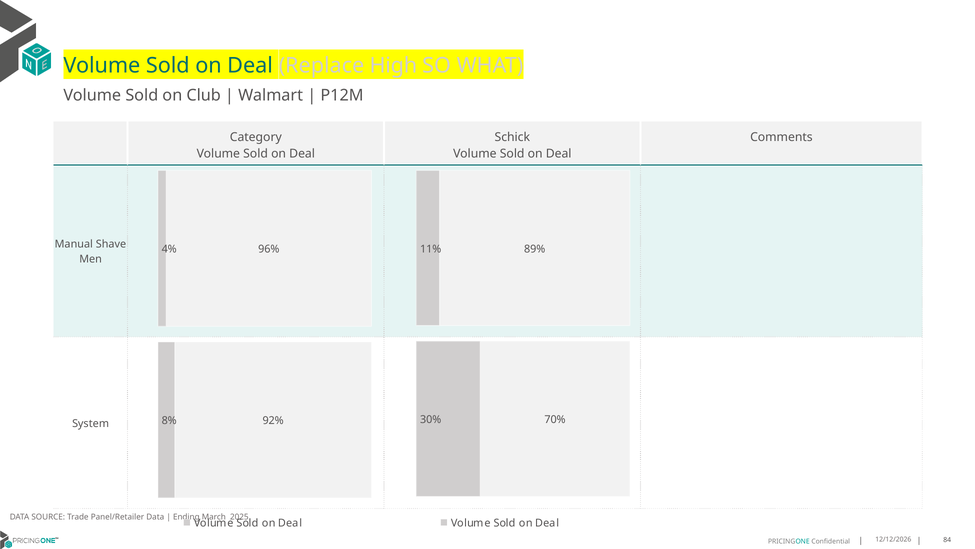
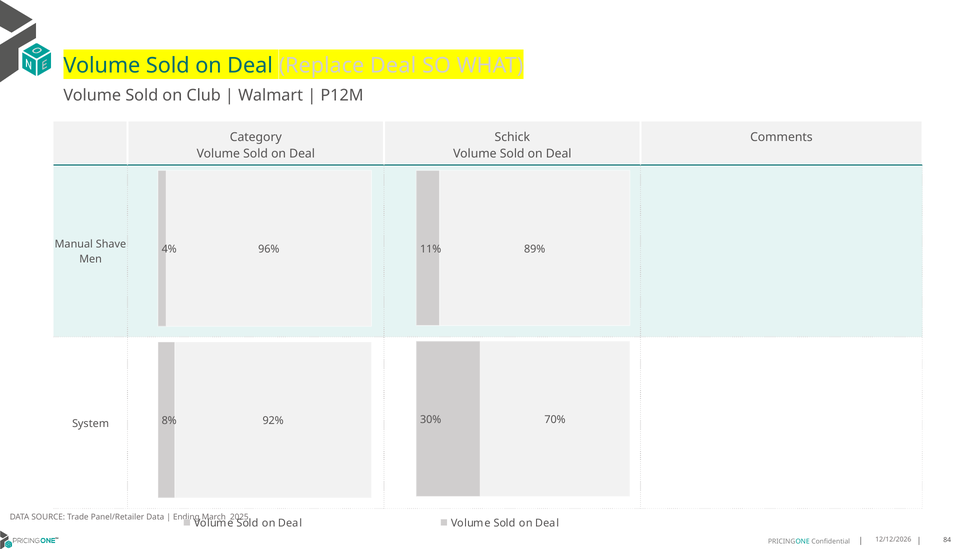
Replace High: High -> Deal
